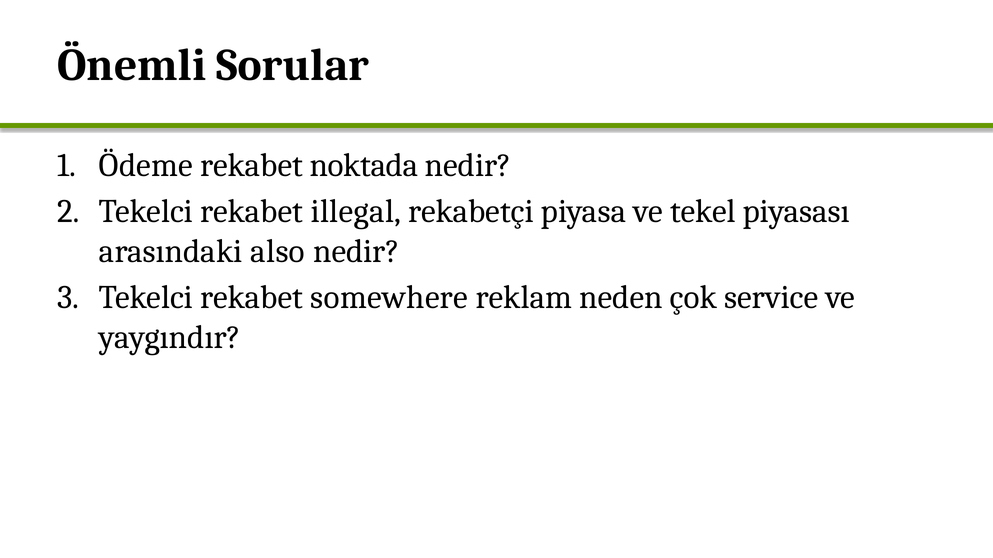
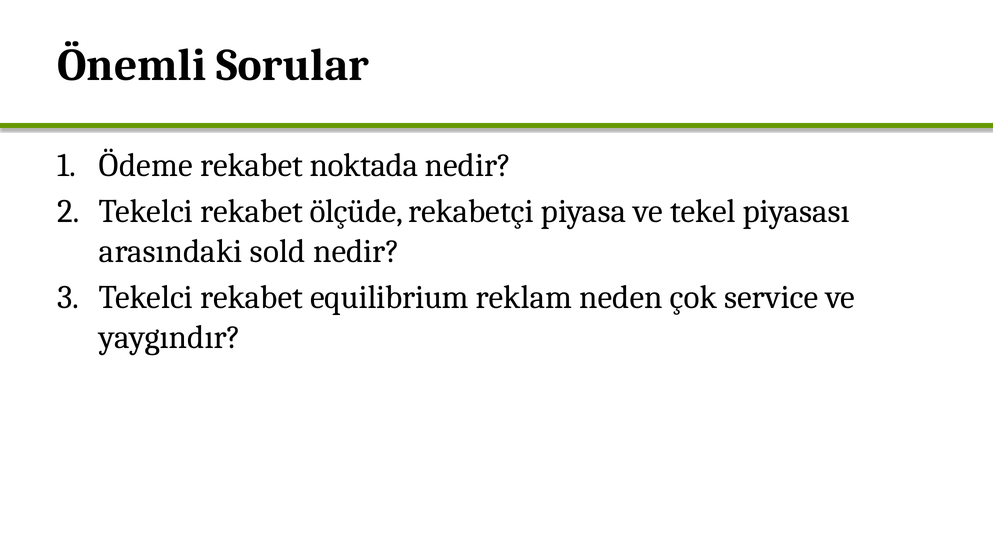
illegal: illegal -> ölçüde
also: also -> sold
somewhere: somewhere -> equilibrium
